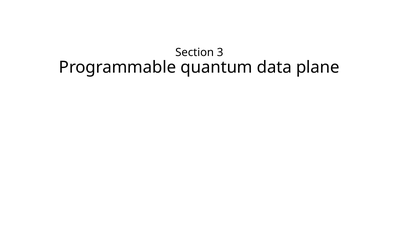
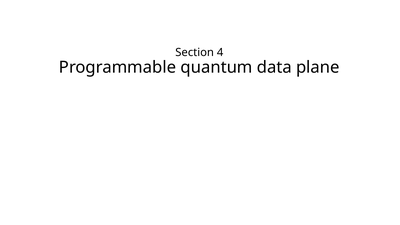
3: 3 -> 4
